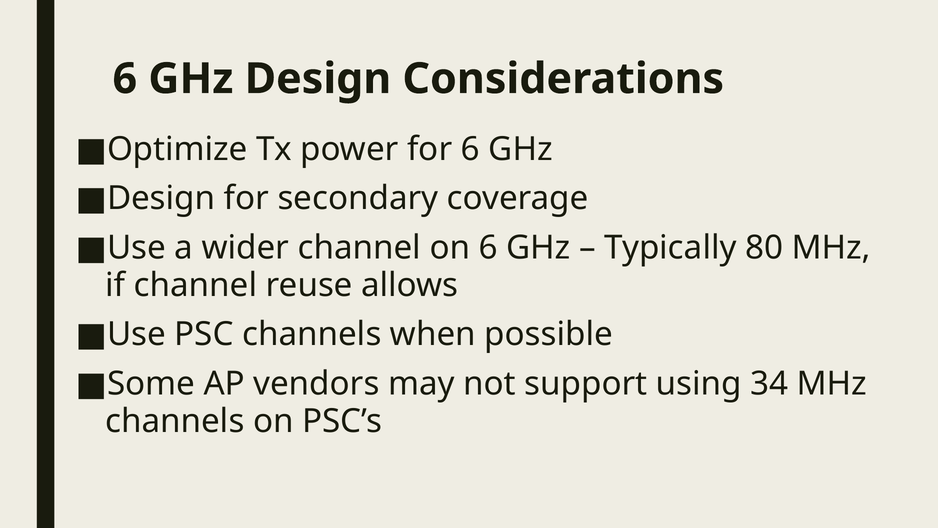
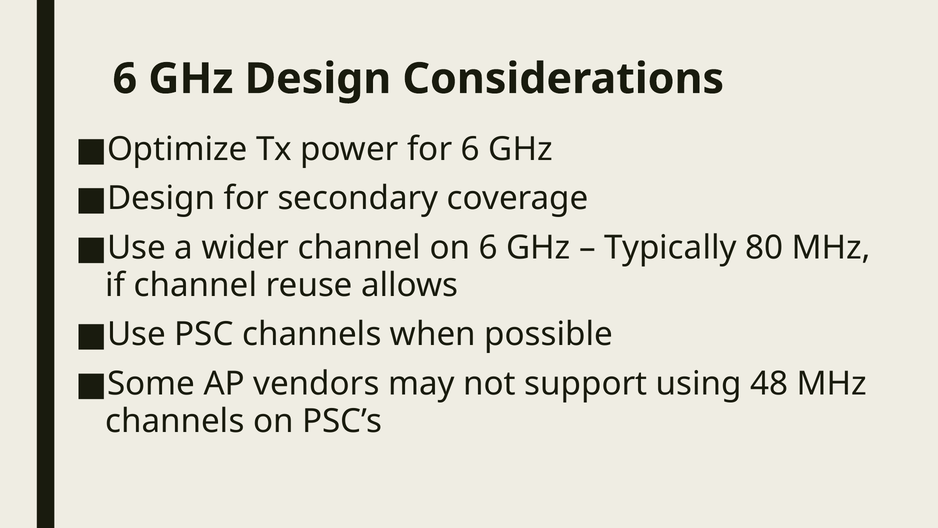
34: 34 -> 48
